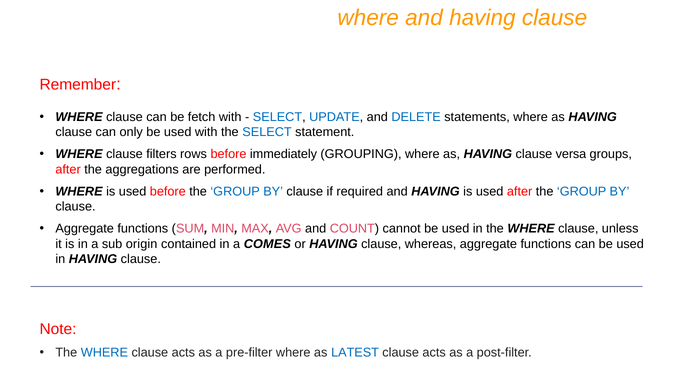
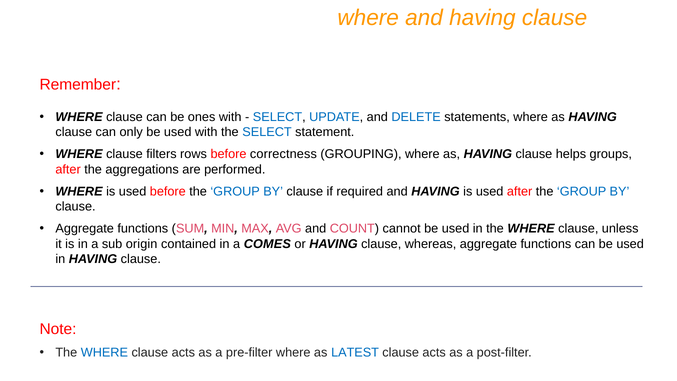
fetch: fetch -> ones
immediately: immediately -> correctness
versa: versa -> helps
